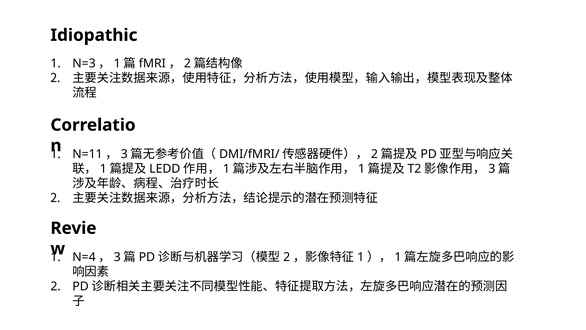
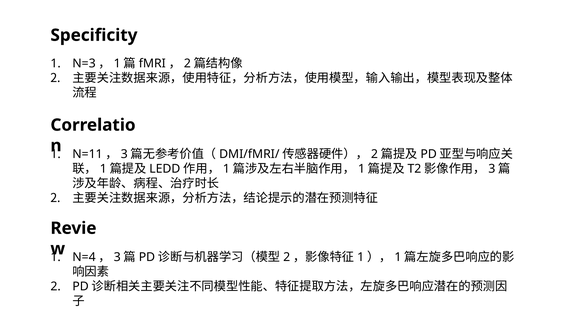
Idiopathic: Idiopathic -> Specificity
